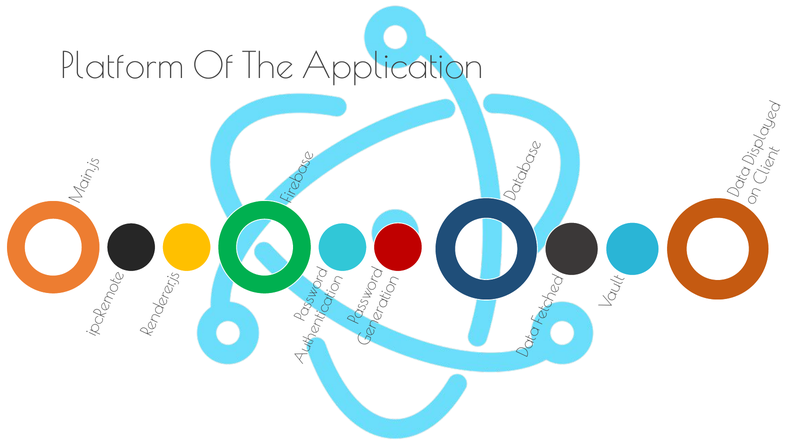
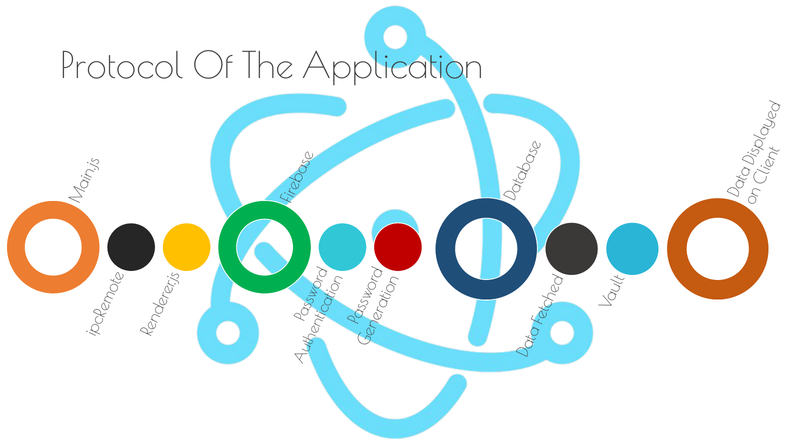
Platform: Platform -> Protocol
